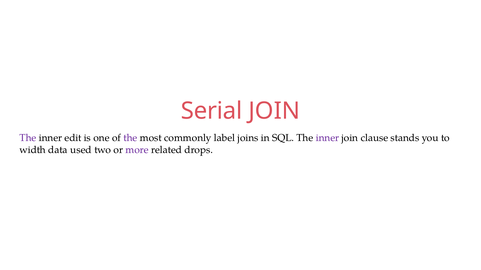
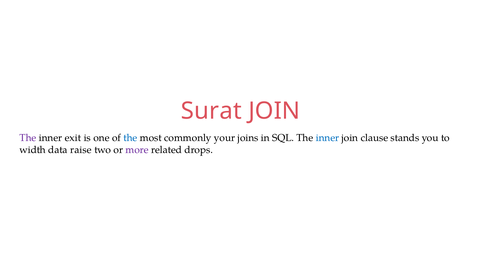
Serial: Serial -> Surat
edit: edit -> exit
the at (130, 138) colour: purple -> blue
label: label -> your
inner at (327, 138) colour: purple -> blue
used: used -> raise
